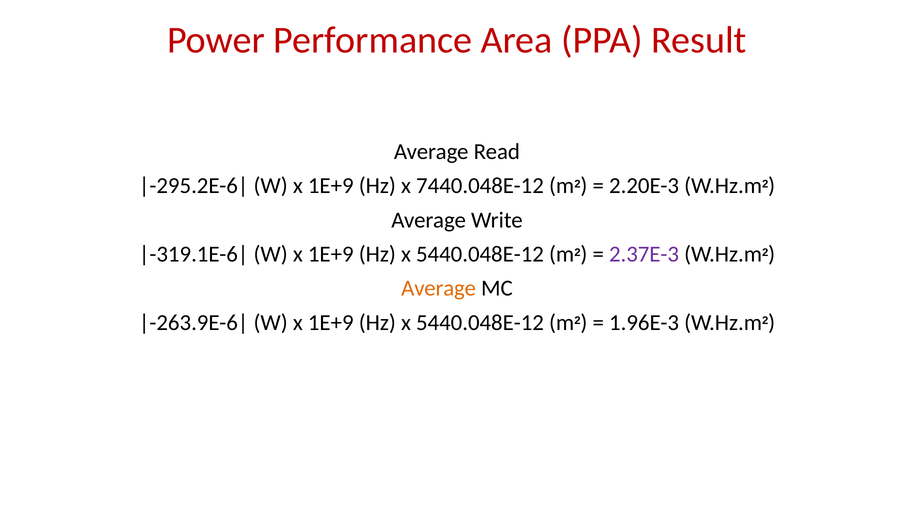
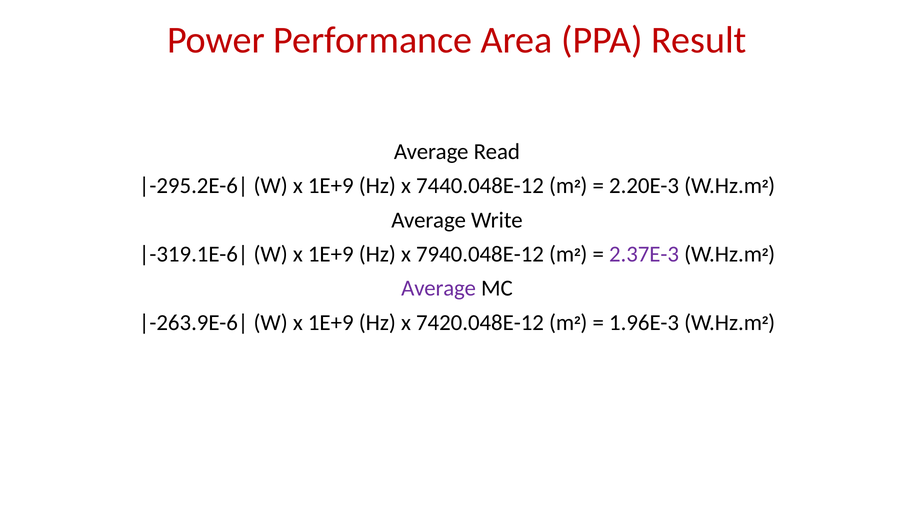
5440.048E-12 at (480, 254): 5440.048E-12 -> 7940.048E-12
Average at (439, 289) colour: orange -> purple
5440.048E-12 at (480, 323): 5440.048E-12 -> 7420.048E-12
